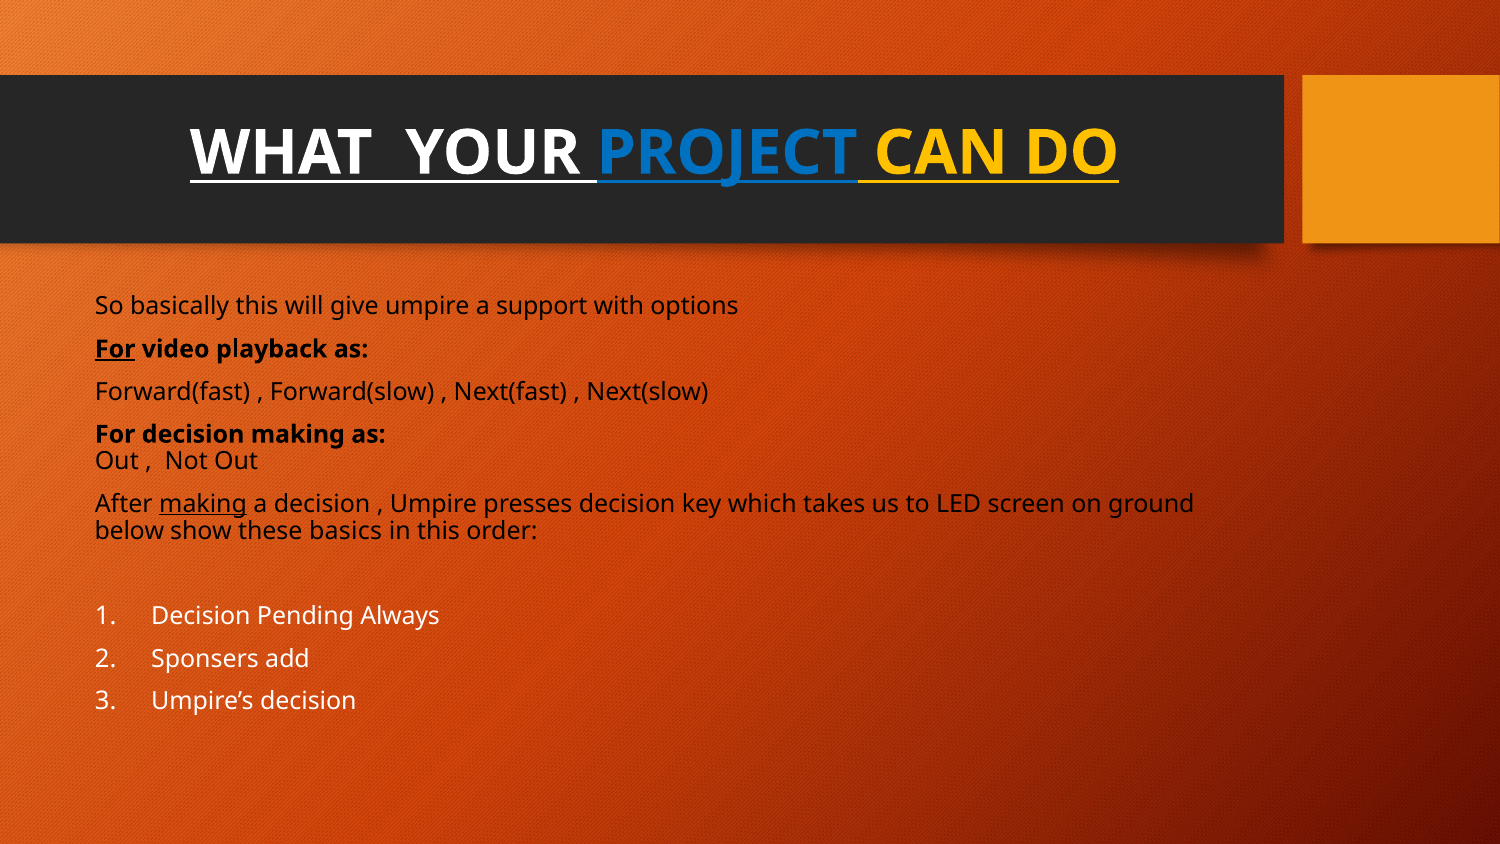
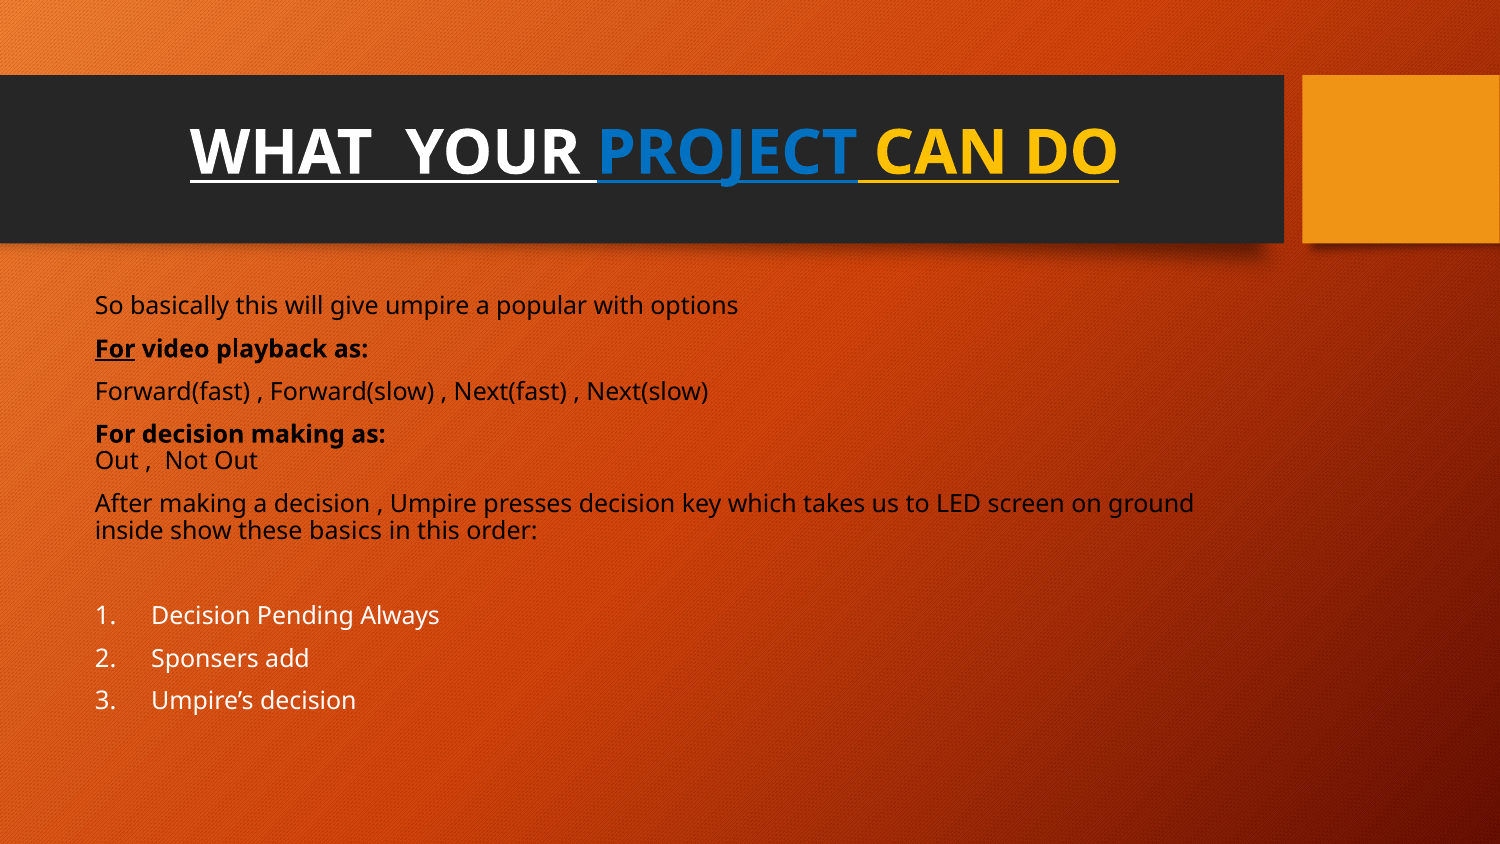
support: support -> popular
making at (203, 504) underline: present -> none
below: below -> inside
